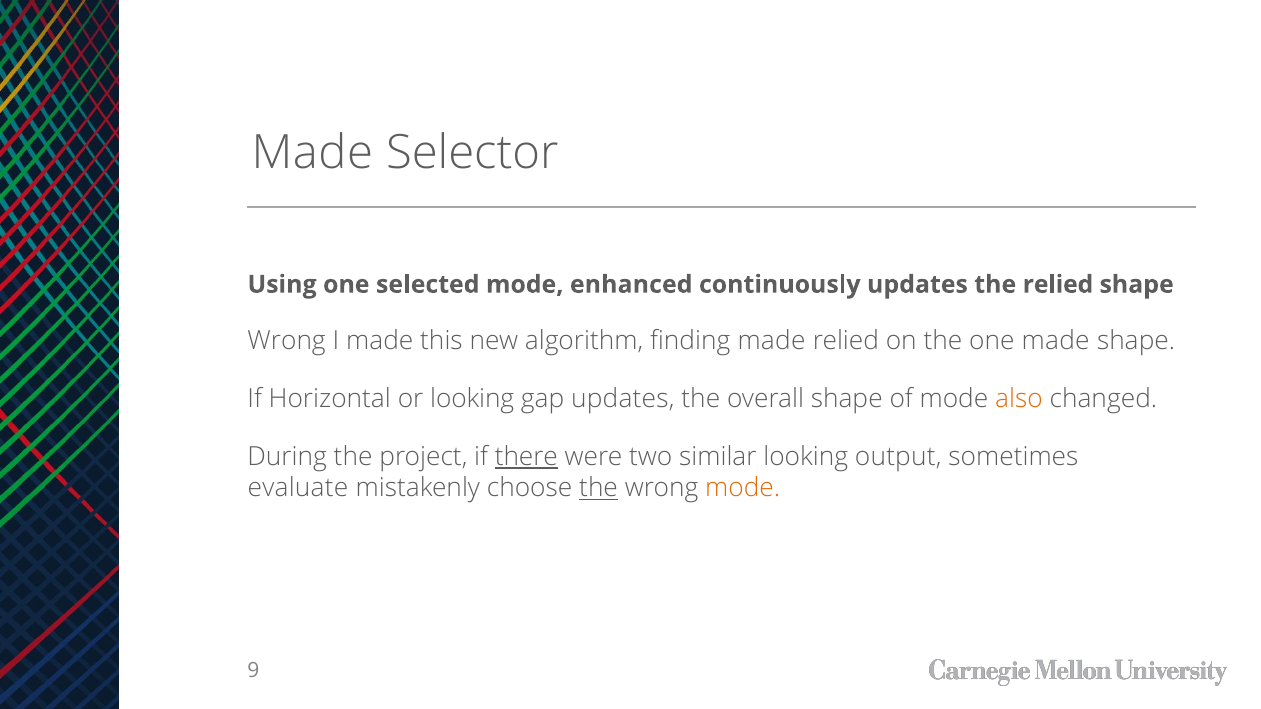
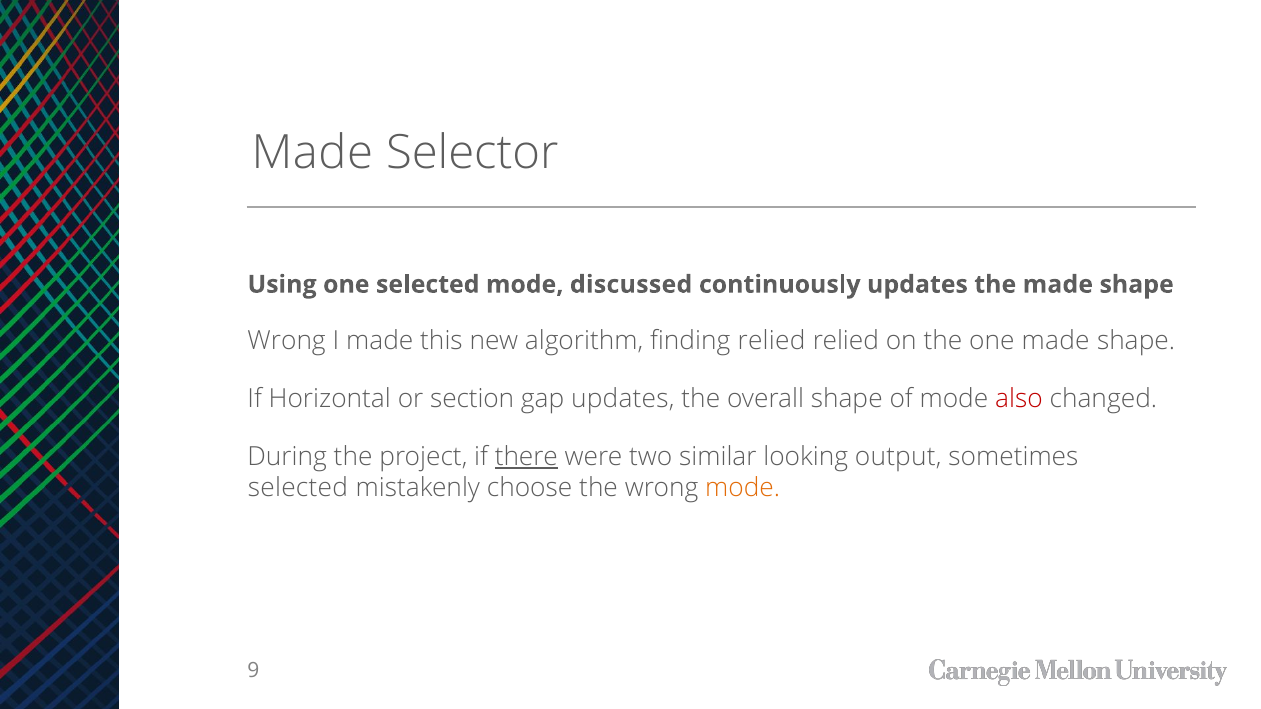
enhanced: enhanced -> discussed
the relied: relied -> made
finding made: made -> relied
or looking: looking -> section
also colour: orange -> red
evaluate at (298, 488): evaluate -> selected
the at (599, 488) underline: present -> none
